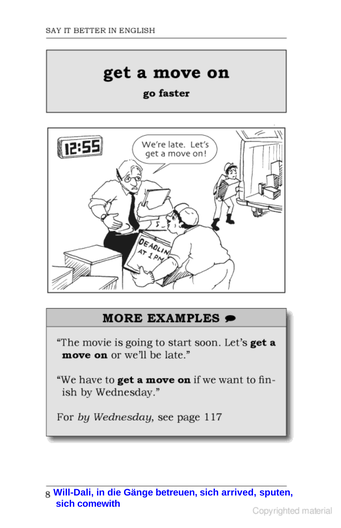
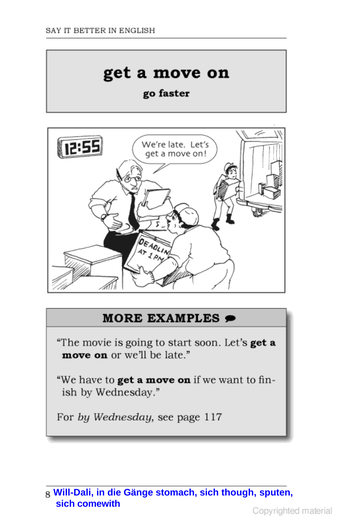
betreuen: betreuen -> stomach
arrived: arrived -> though
